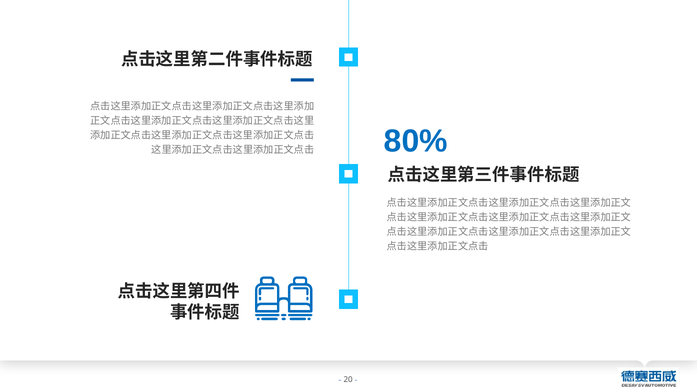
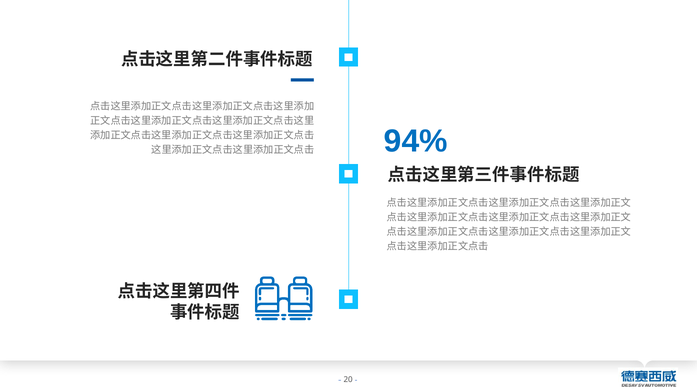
80%: 80% -> 94%
